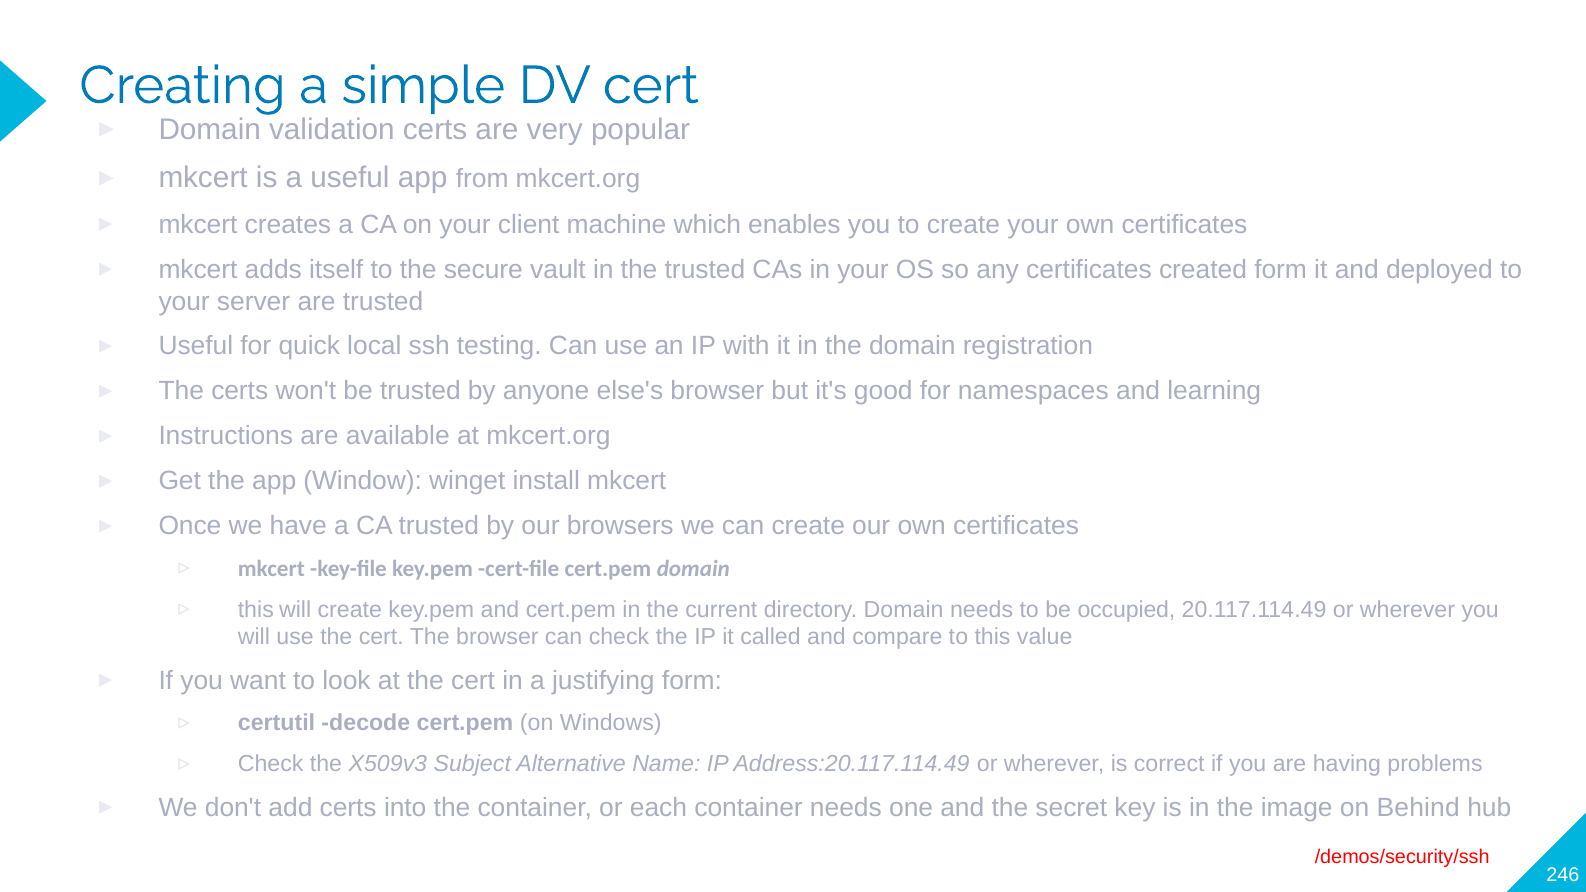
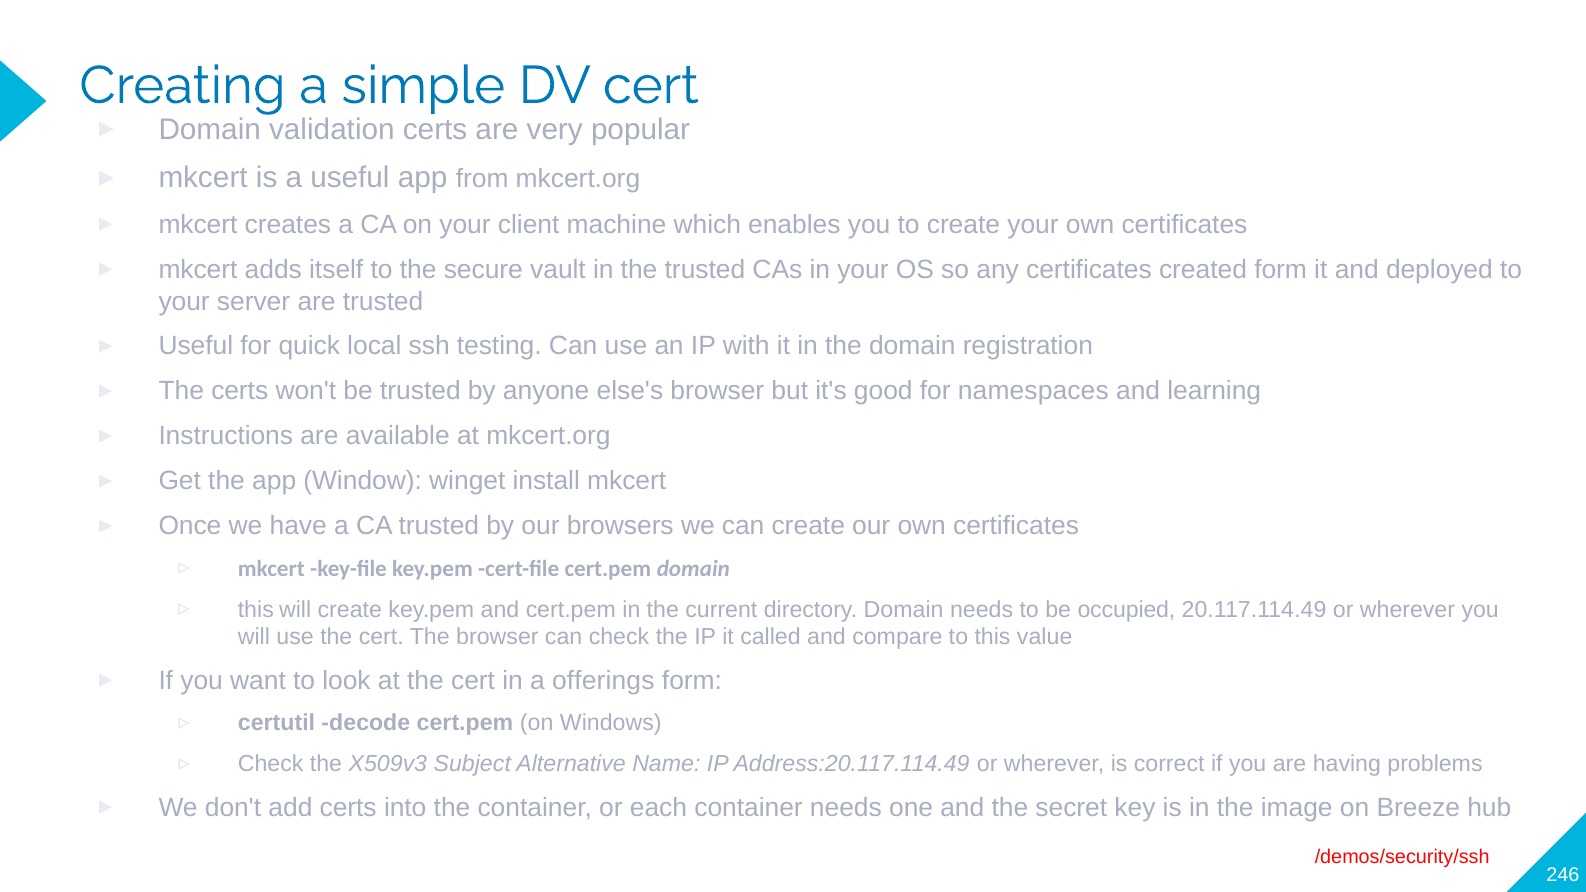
justifying: justifying -> offerings
Behind: Behind -> Breeze
